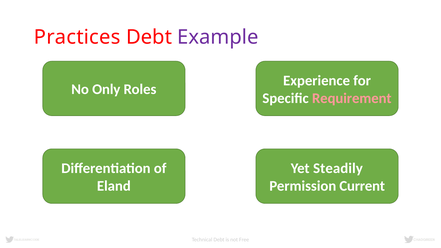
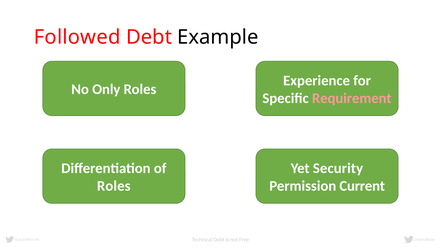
Practices: Practices -> Followed
Example colour: purple -> black
Steadily: Steadily -> Security
Eland at (114, 186): Eland -> Roles
